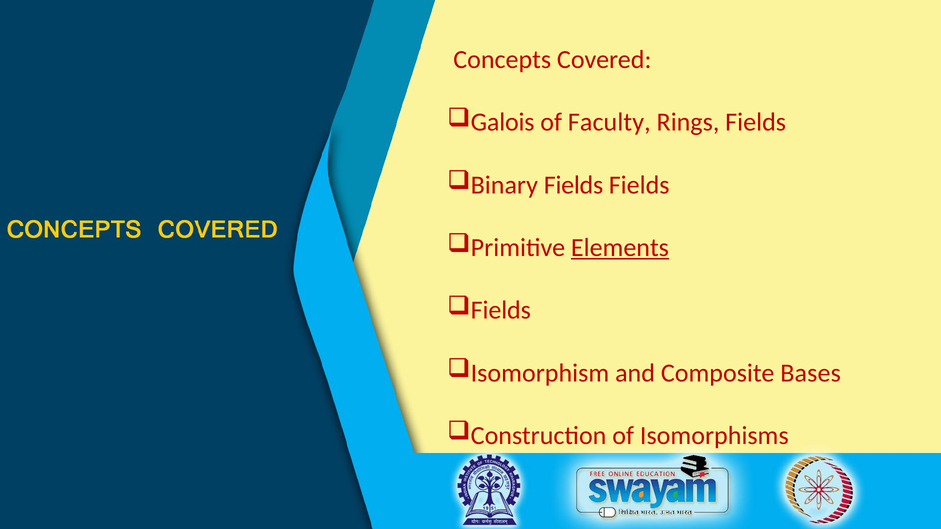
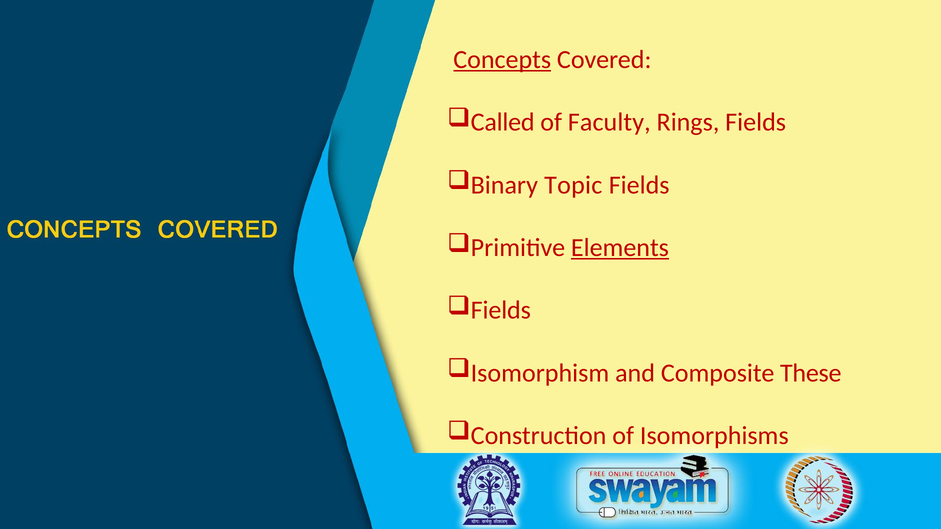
Concepts underline: none -> present
Galois: Galois -> Called
Binary Fields: Fields -> Topic
Bases: Bases -> These
